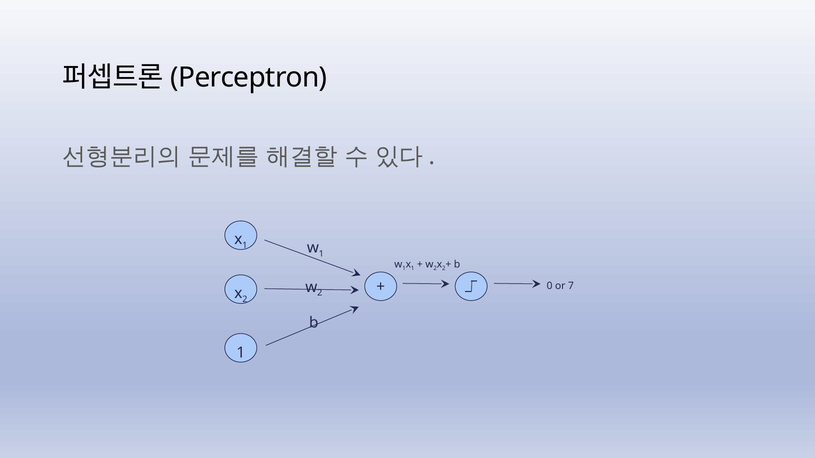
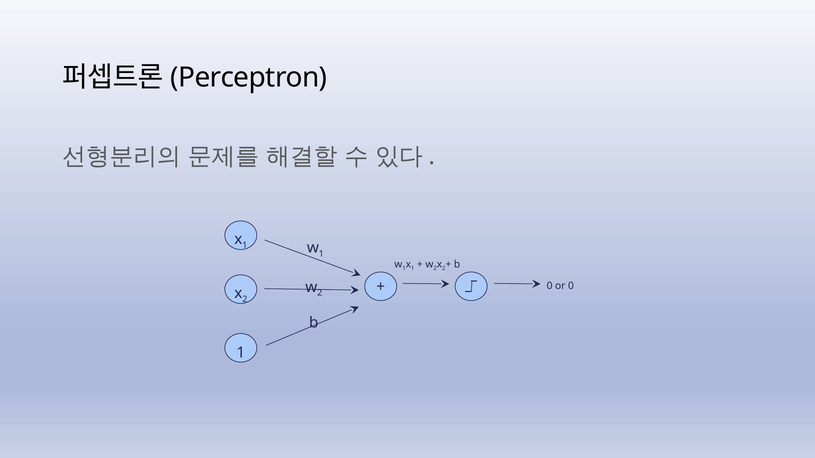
or 7: 7 -> 0
